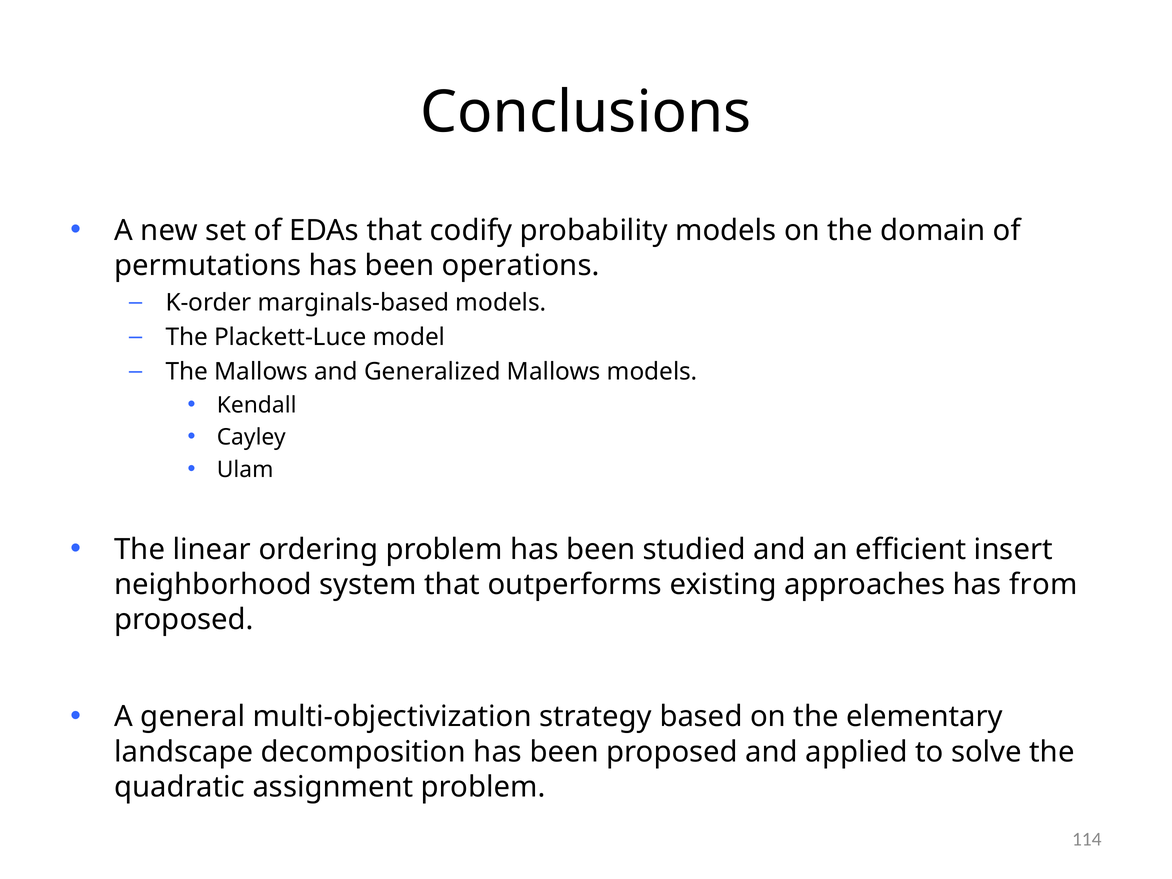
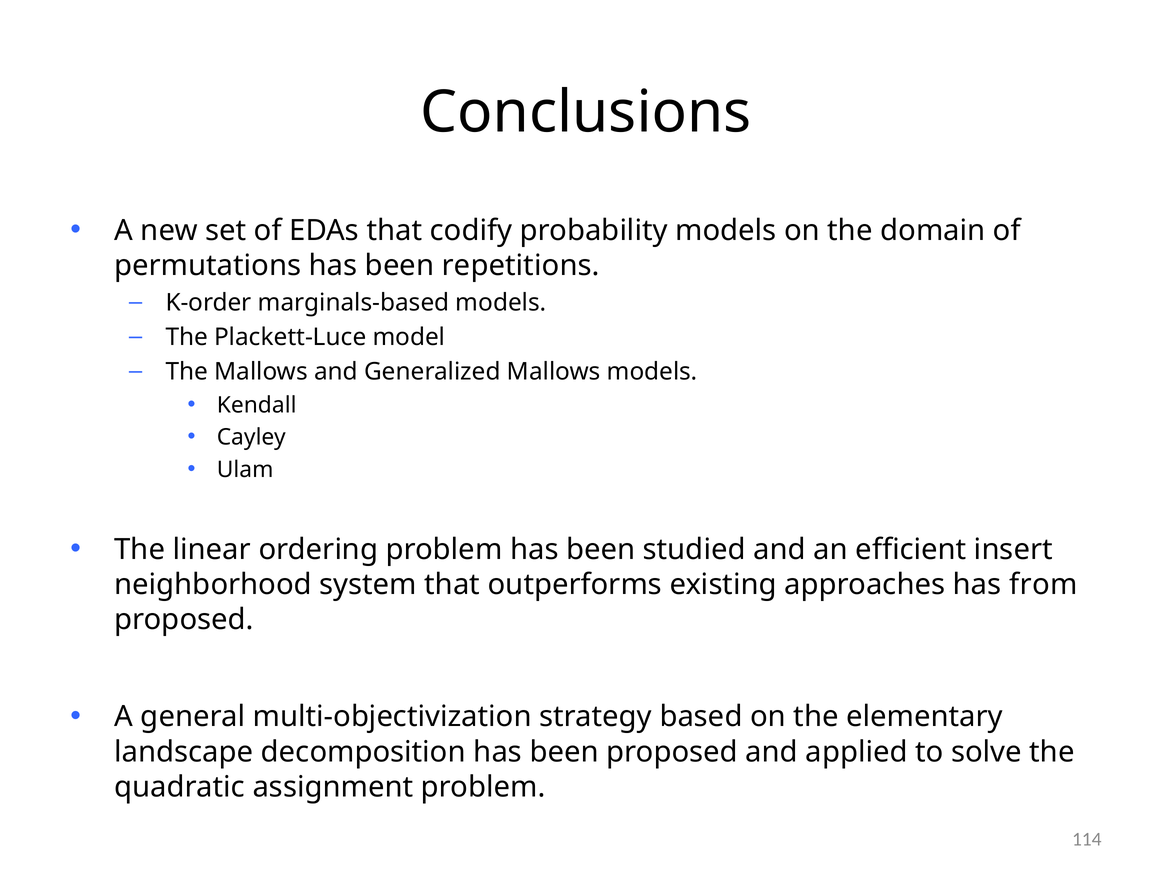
operations: operations -> repetitions
